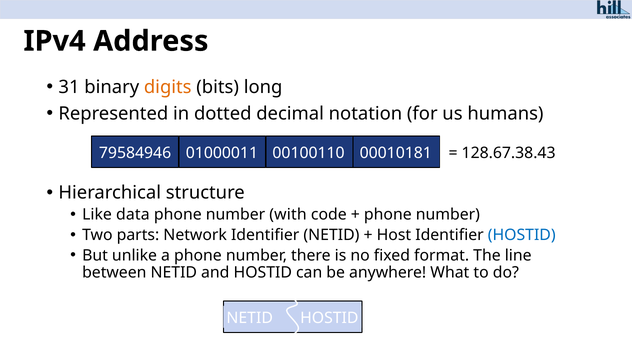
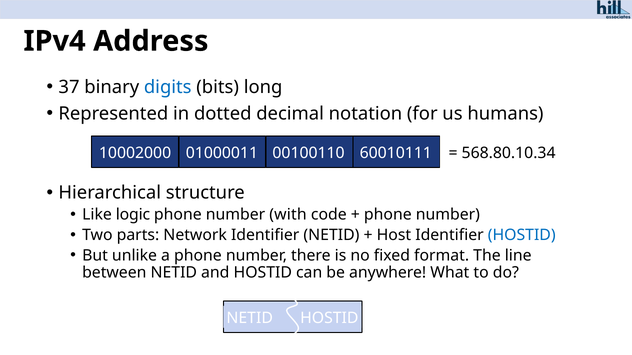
31: 31 -> 37
digits colour: orange -> blue
79584946: 79584946 -> 10002000
00010181: 00010181 -> 60010111
128.67.38.43: 128.67.38.43 -> 568.80.10.34
data: data -> logic
